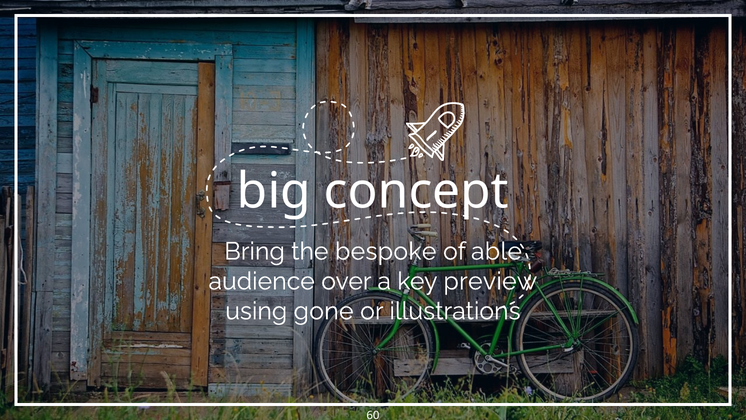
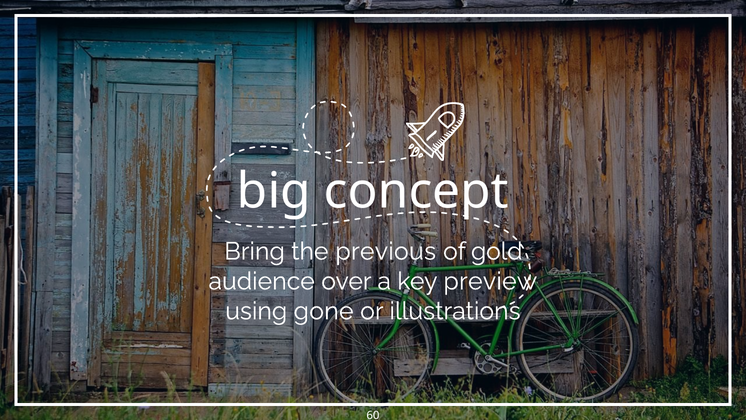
bespoke: bespoke -> previous
able: able -> gold
